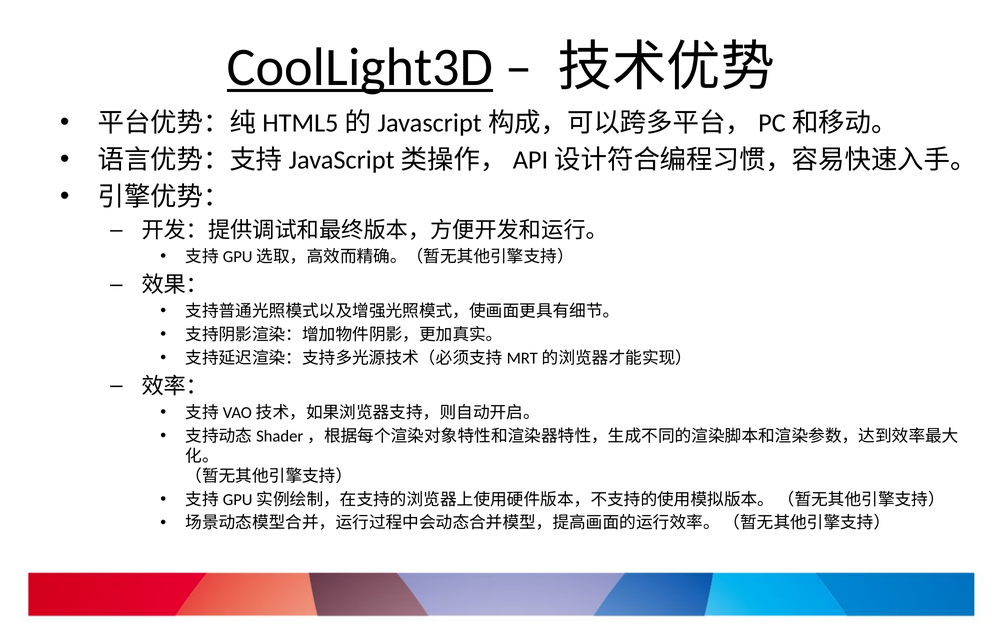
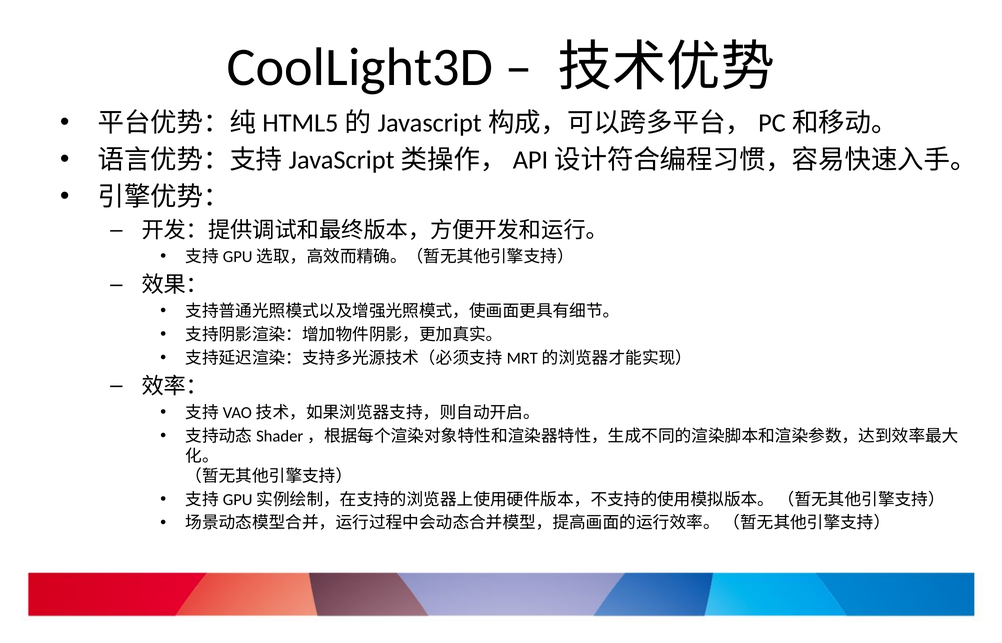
CoolLight3D underline: present -> none
